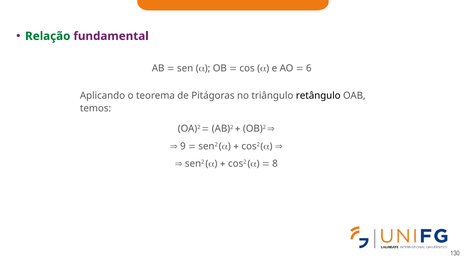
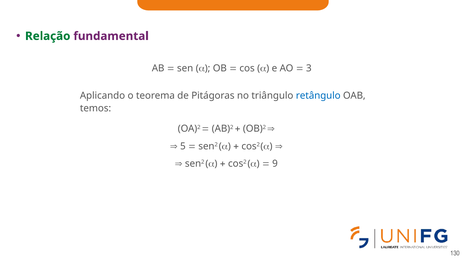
6: 6 -> 3
retângulo colour: black -> blue
9: 9 -> 5
8: 8 -> 9
